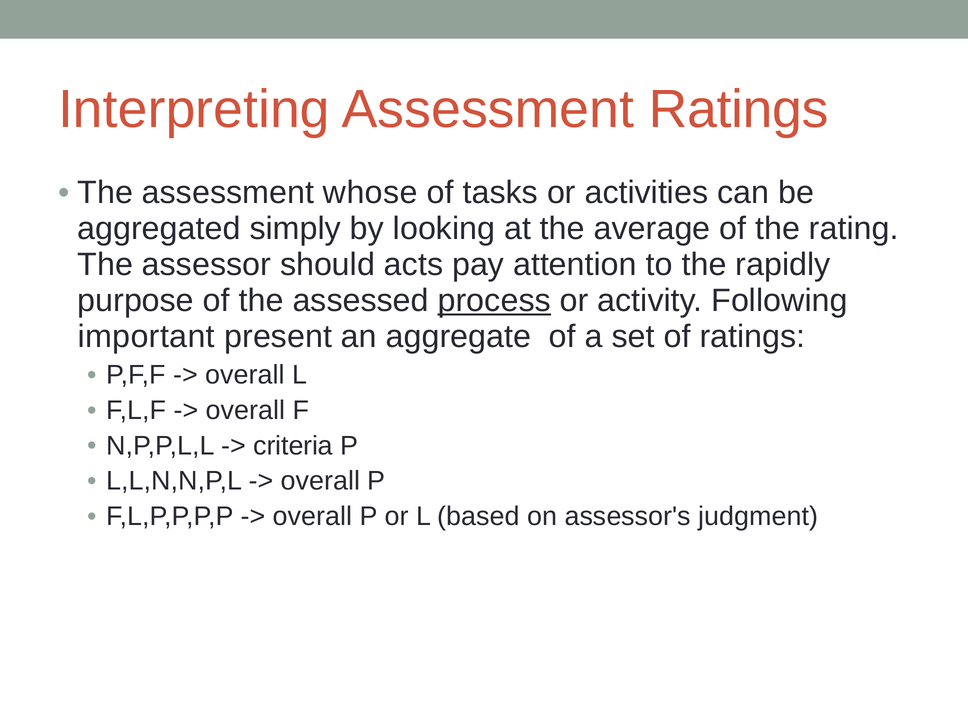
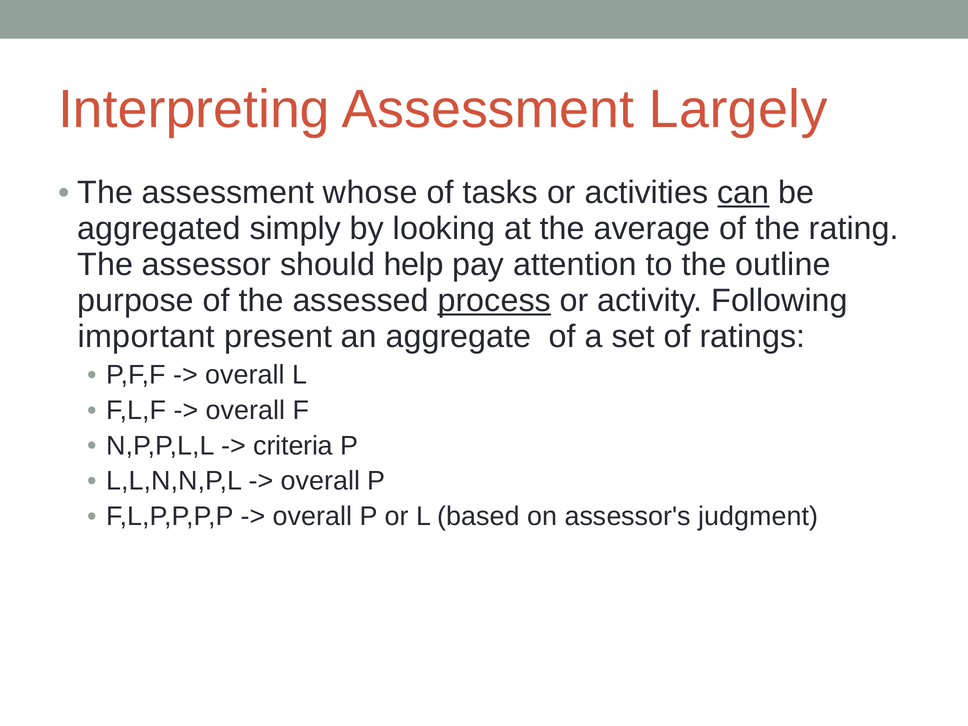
Assessment Ratings: Ratings -> Largely
can underline: none -> present
acts: acts -> help
rapidly: rapidly -> outline
